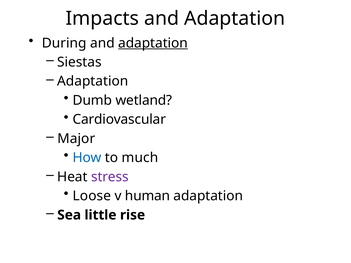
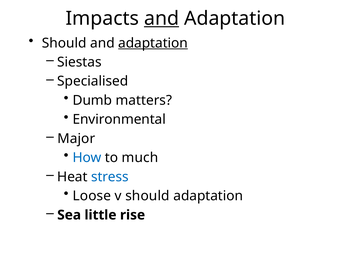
and at (162, 18) underline: none -> present
During at (64, 43): During -> Should
Adaptation at (93, 81): Adaptation -> Specialised
wetland: wetland -> matters
Cardiovascular: Cardiovascular -> Environmental
stress colour: purple -> blue
v human: human -> should
